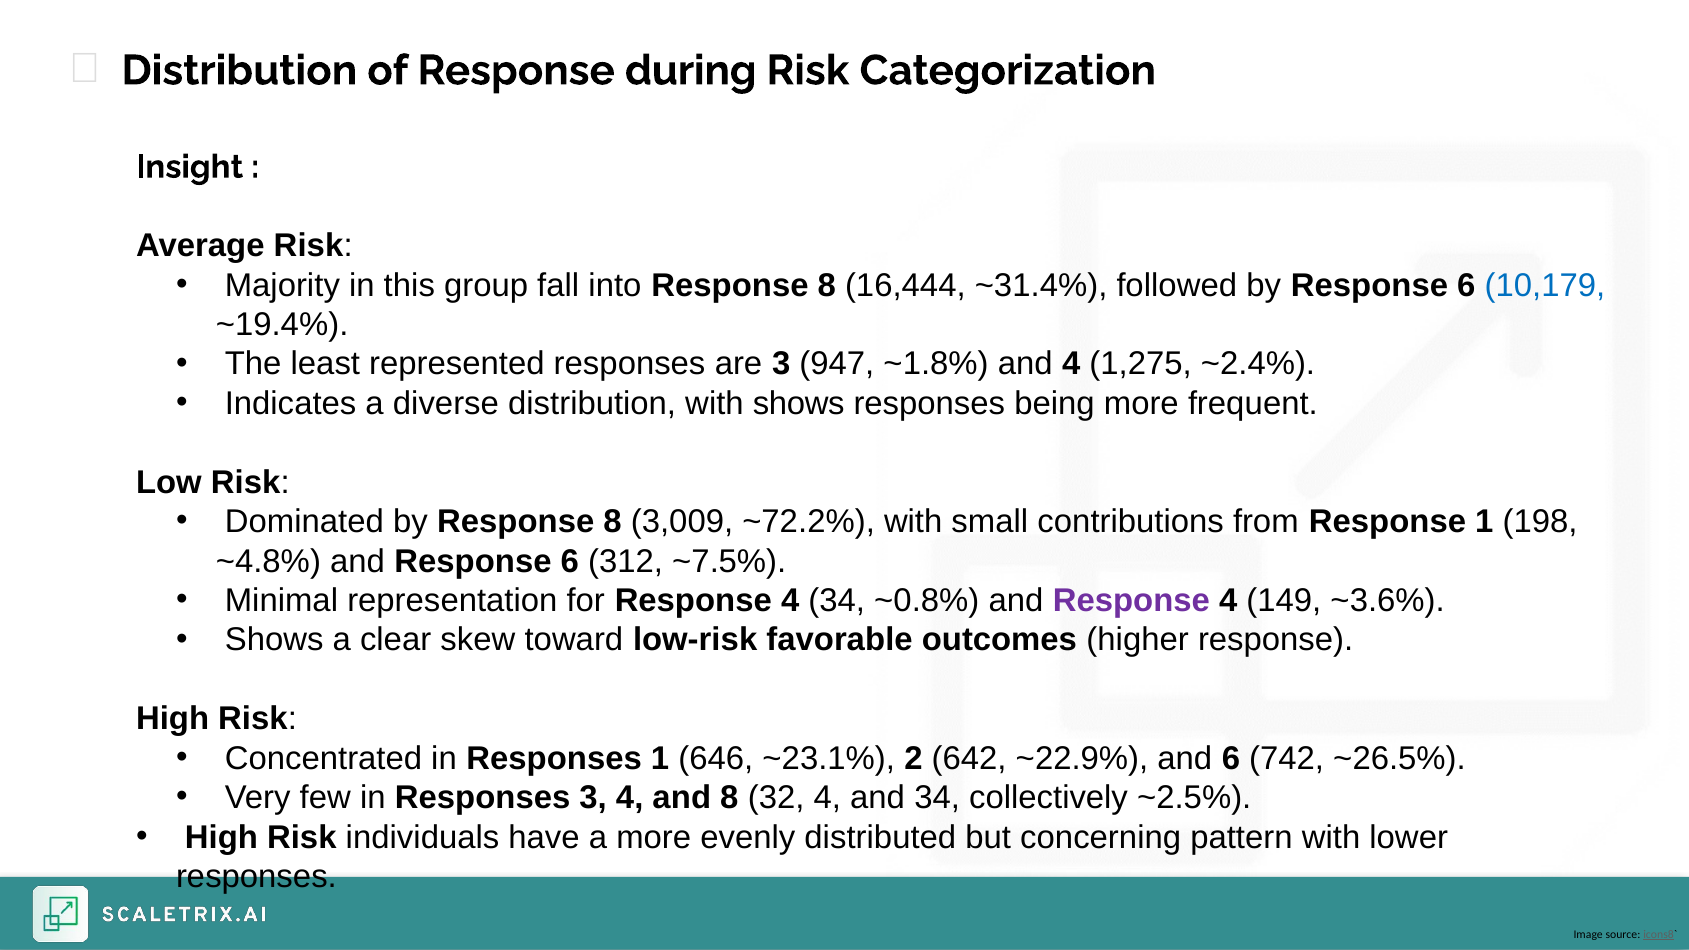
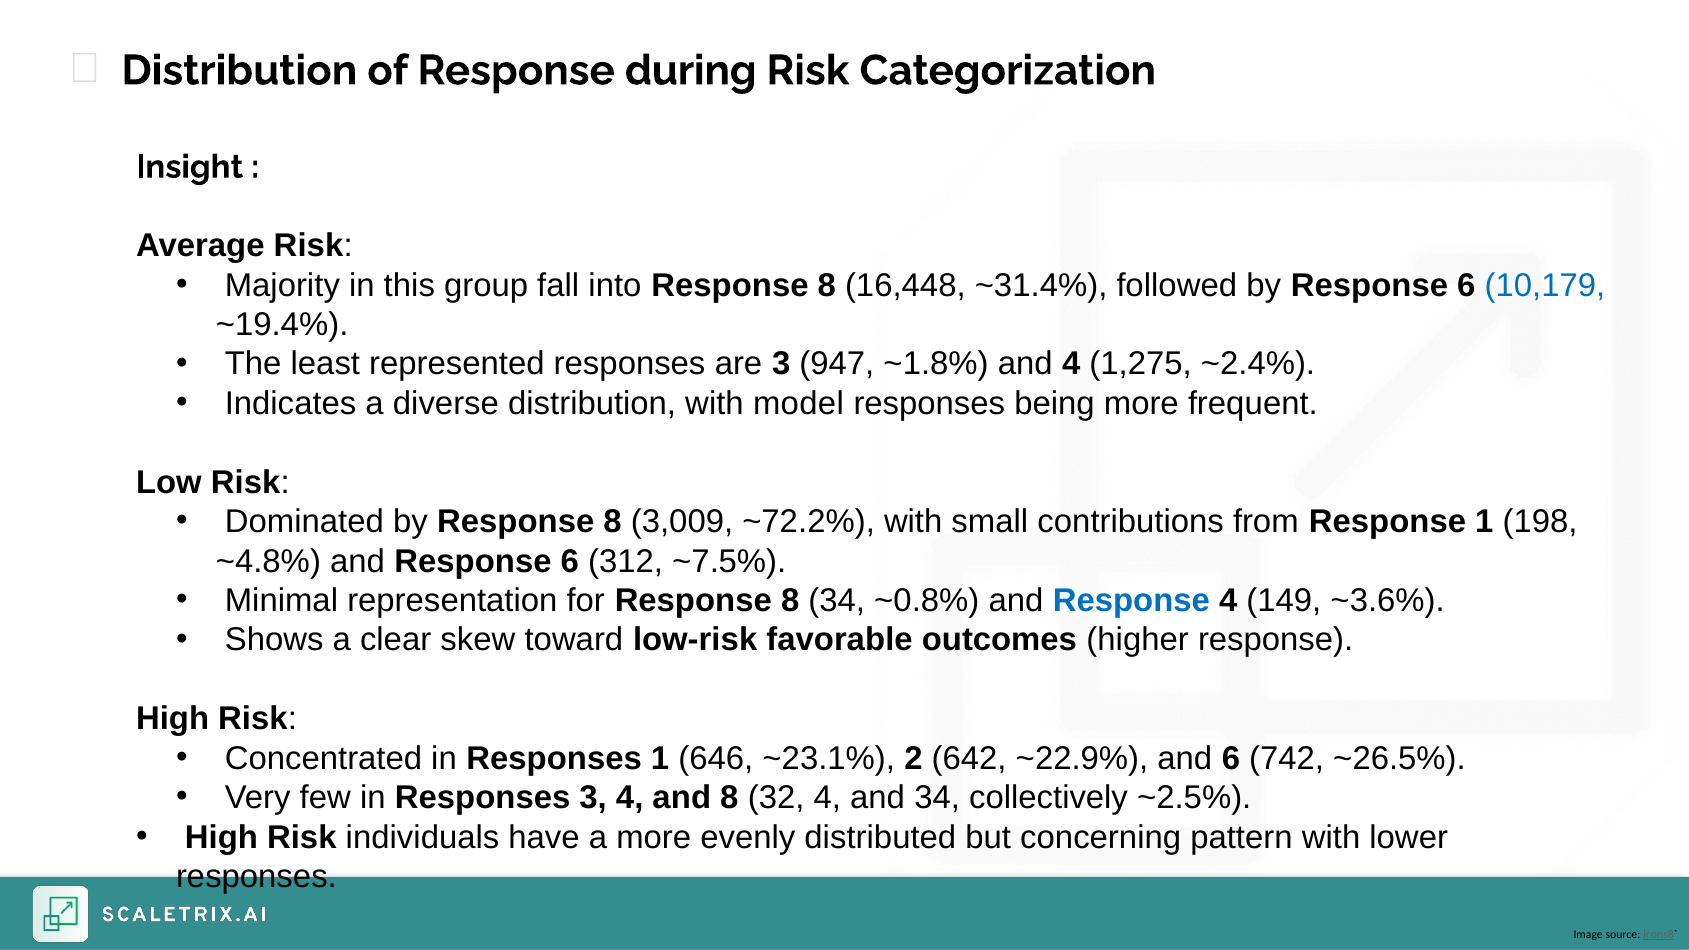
16,444: 16,444 -> 16,448
with shows: shows -> model
for Response 4: 4 -> 8
Response at (1131, 601) colour: purple -> blue
